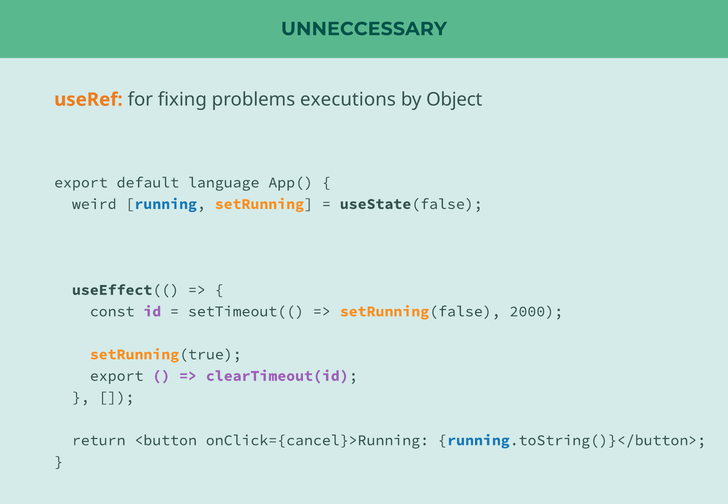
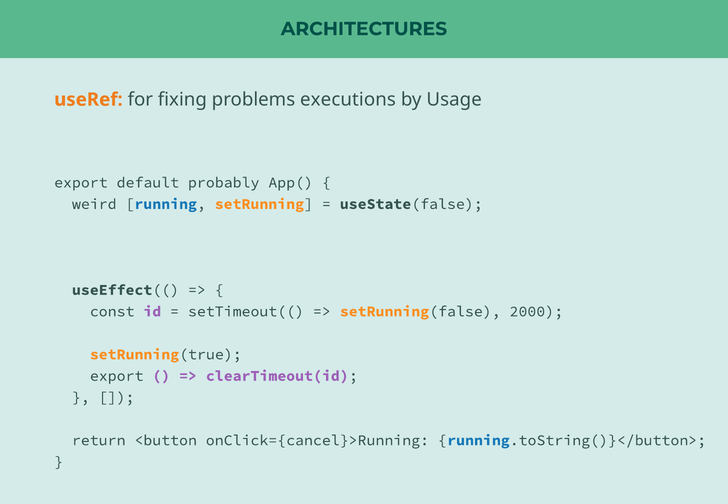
UNNECCESSARY: UNNECCESSARY -> ARCHITECTURES
Object: Object -> Usage
language: language -> probably
